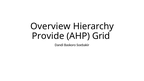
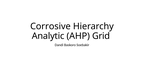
Overview: Overview -> Corrosive
Provide: Provide -> Analytic
